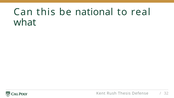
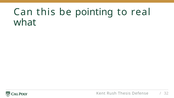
national: national -> pointing
